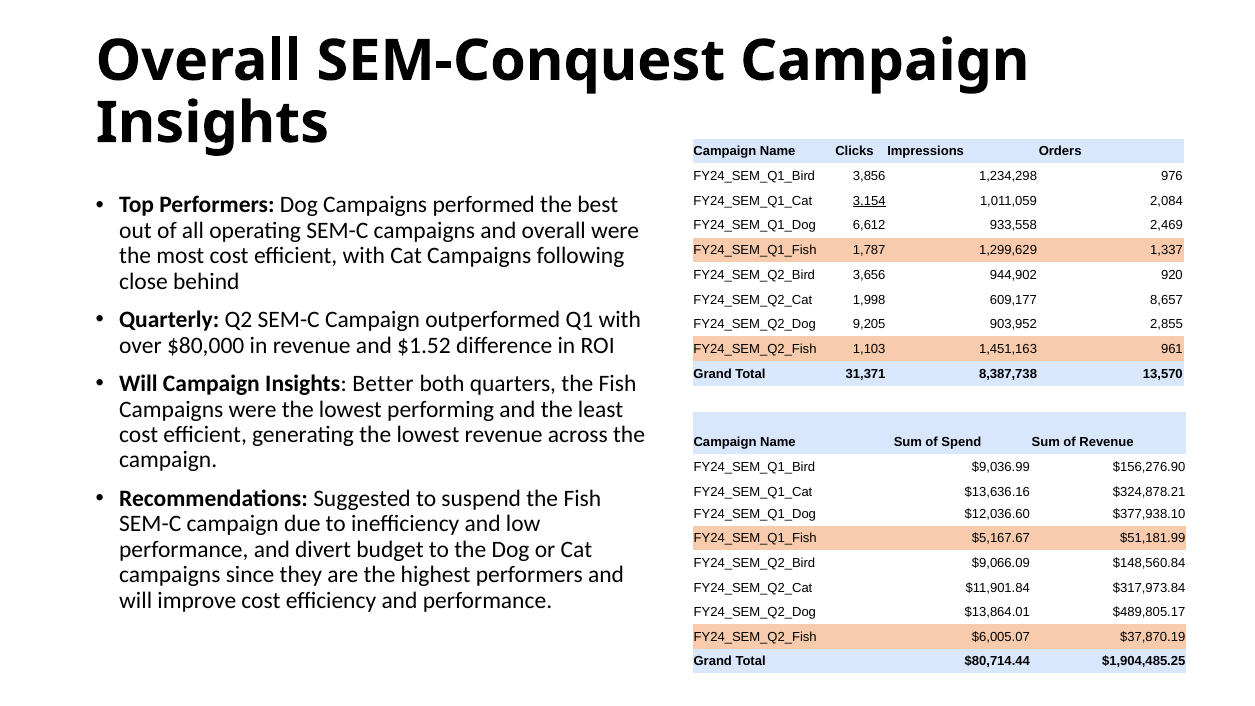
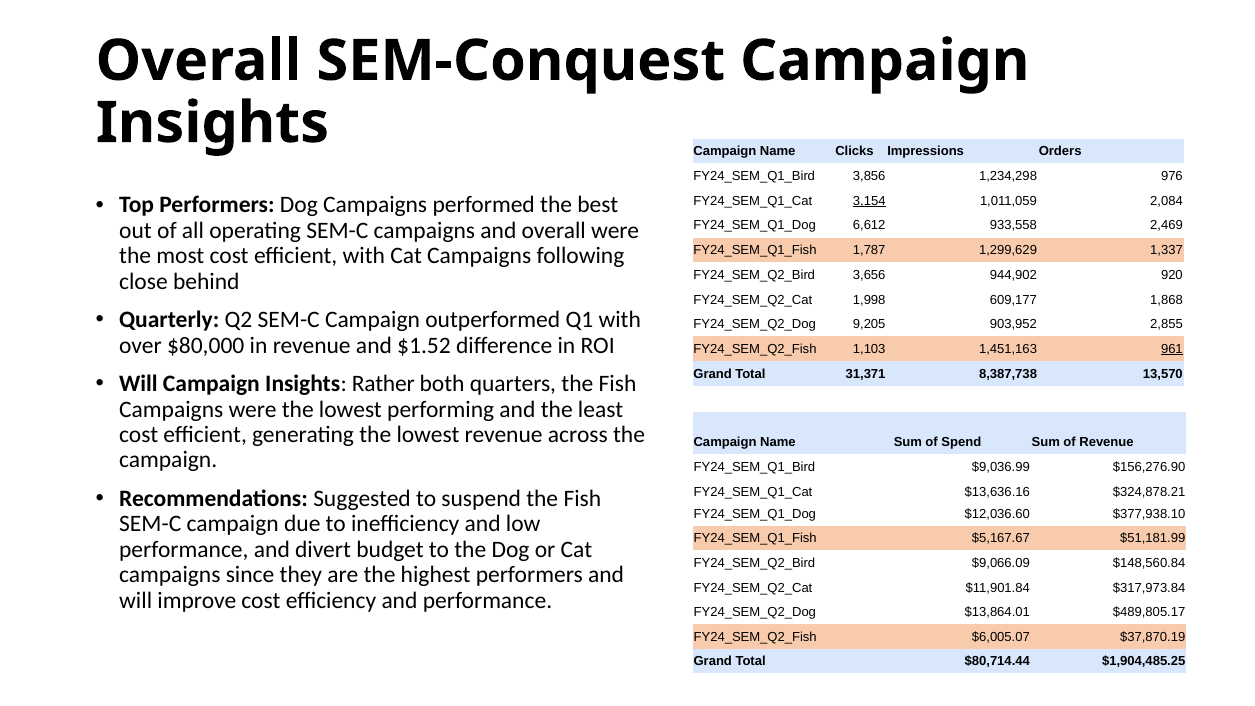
8,657: 8,657 -> 1,868
961 underline: none -> present
Better: Better -> Rather
